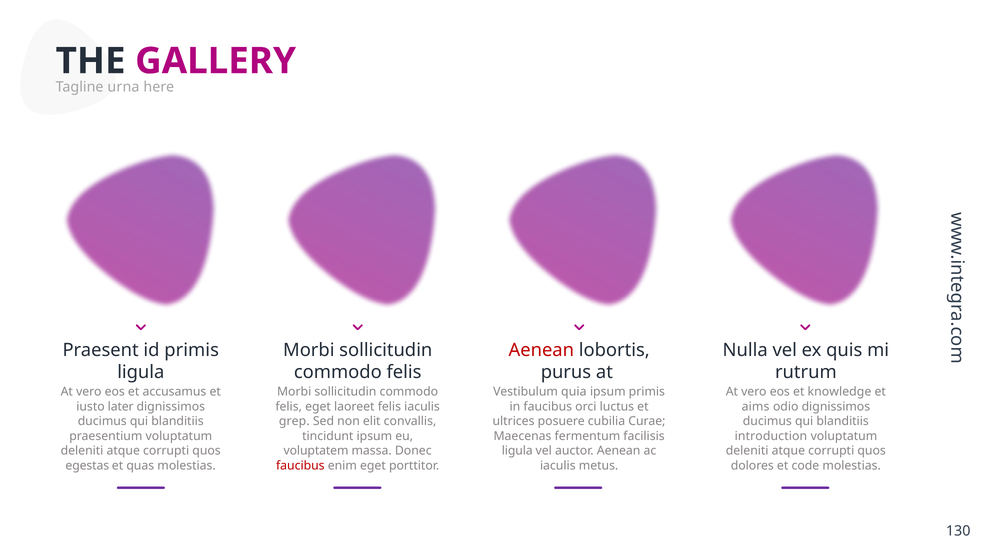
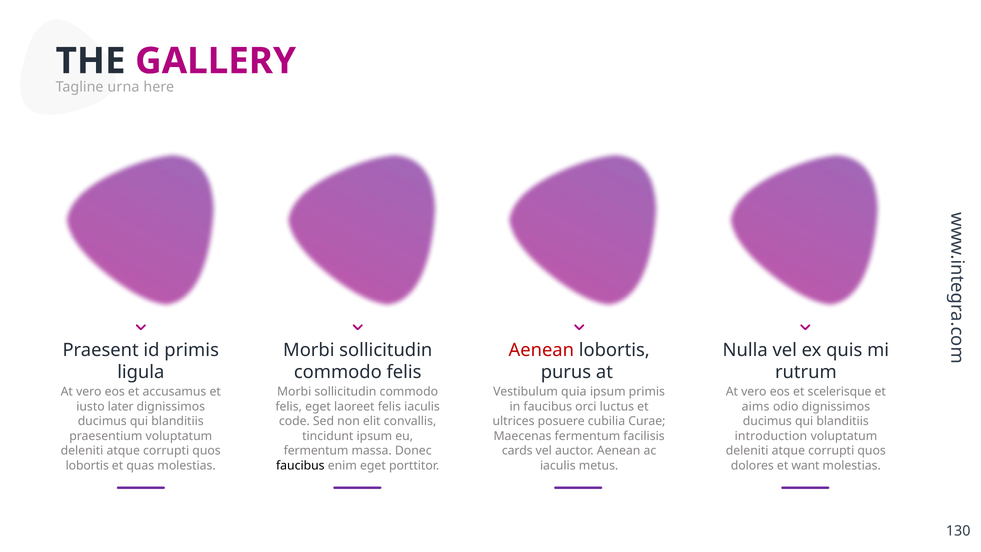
knowledge: knowledge -> scelerisque
grep: grep -> code
voluptatem at (316, 451): voluptatem -> fermentum
ligula at (517, 451): ligula -> cards
egestas at (87, 465): egestas -> lobortis
faucibus at (300, 465) colour: red -> black
code: code -> want
